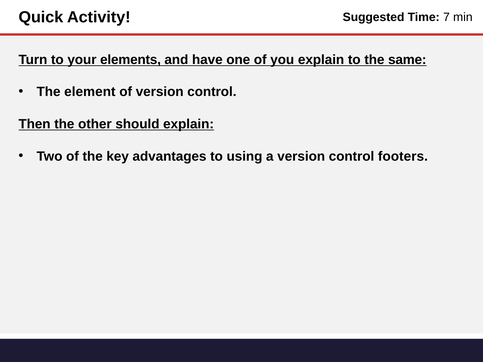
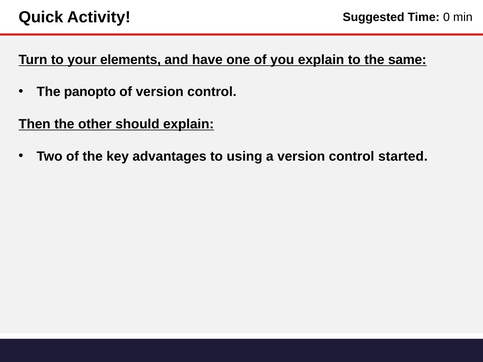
7: 7 -> 0
element: element -> panopto
footers: footers -> started
